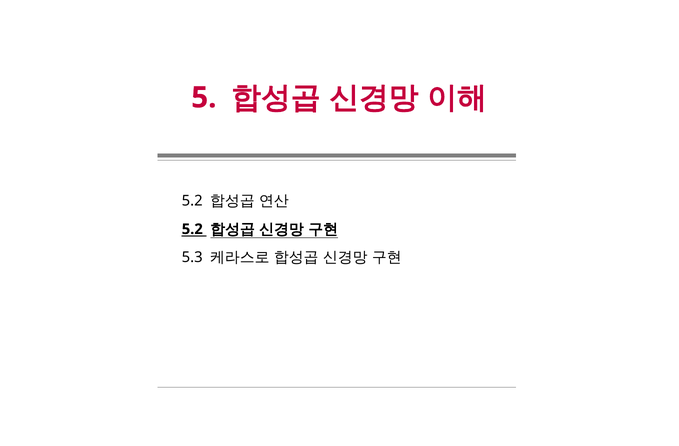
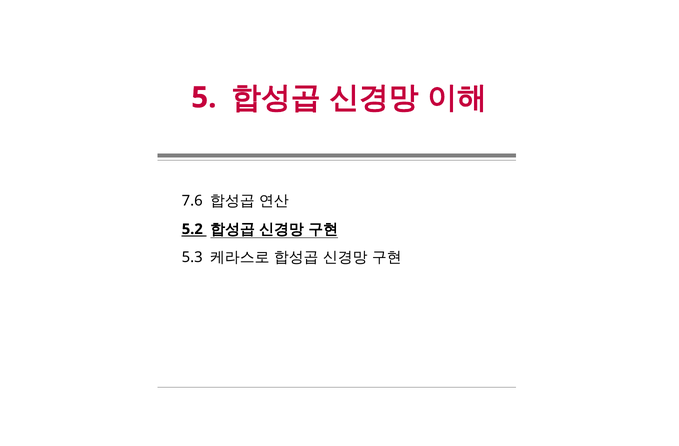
5.2 at (192, 201): 5.2 -> 7.6
